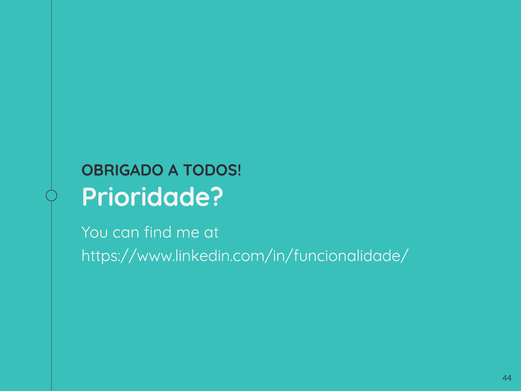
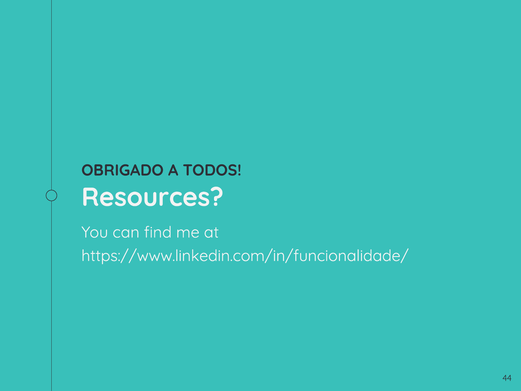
Prioridade: Prioridade -> Resources
